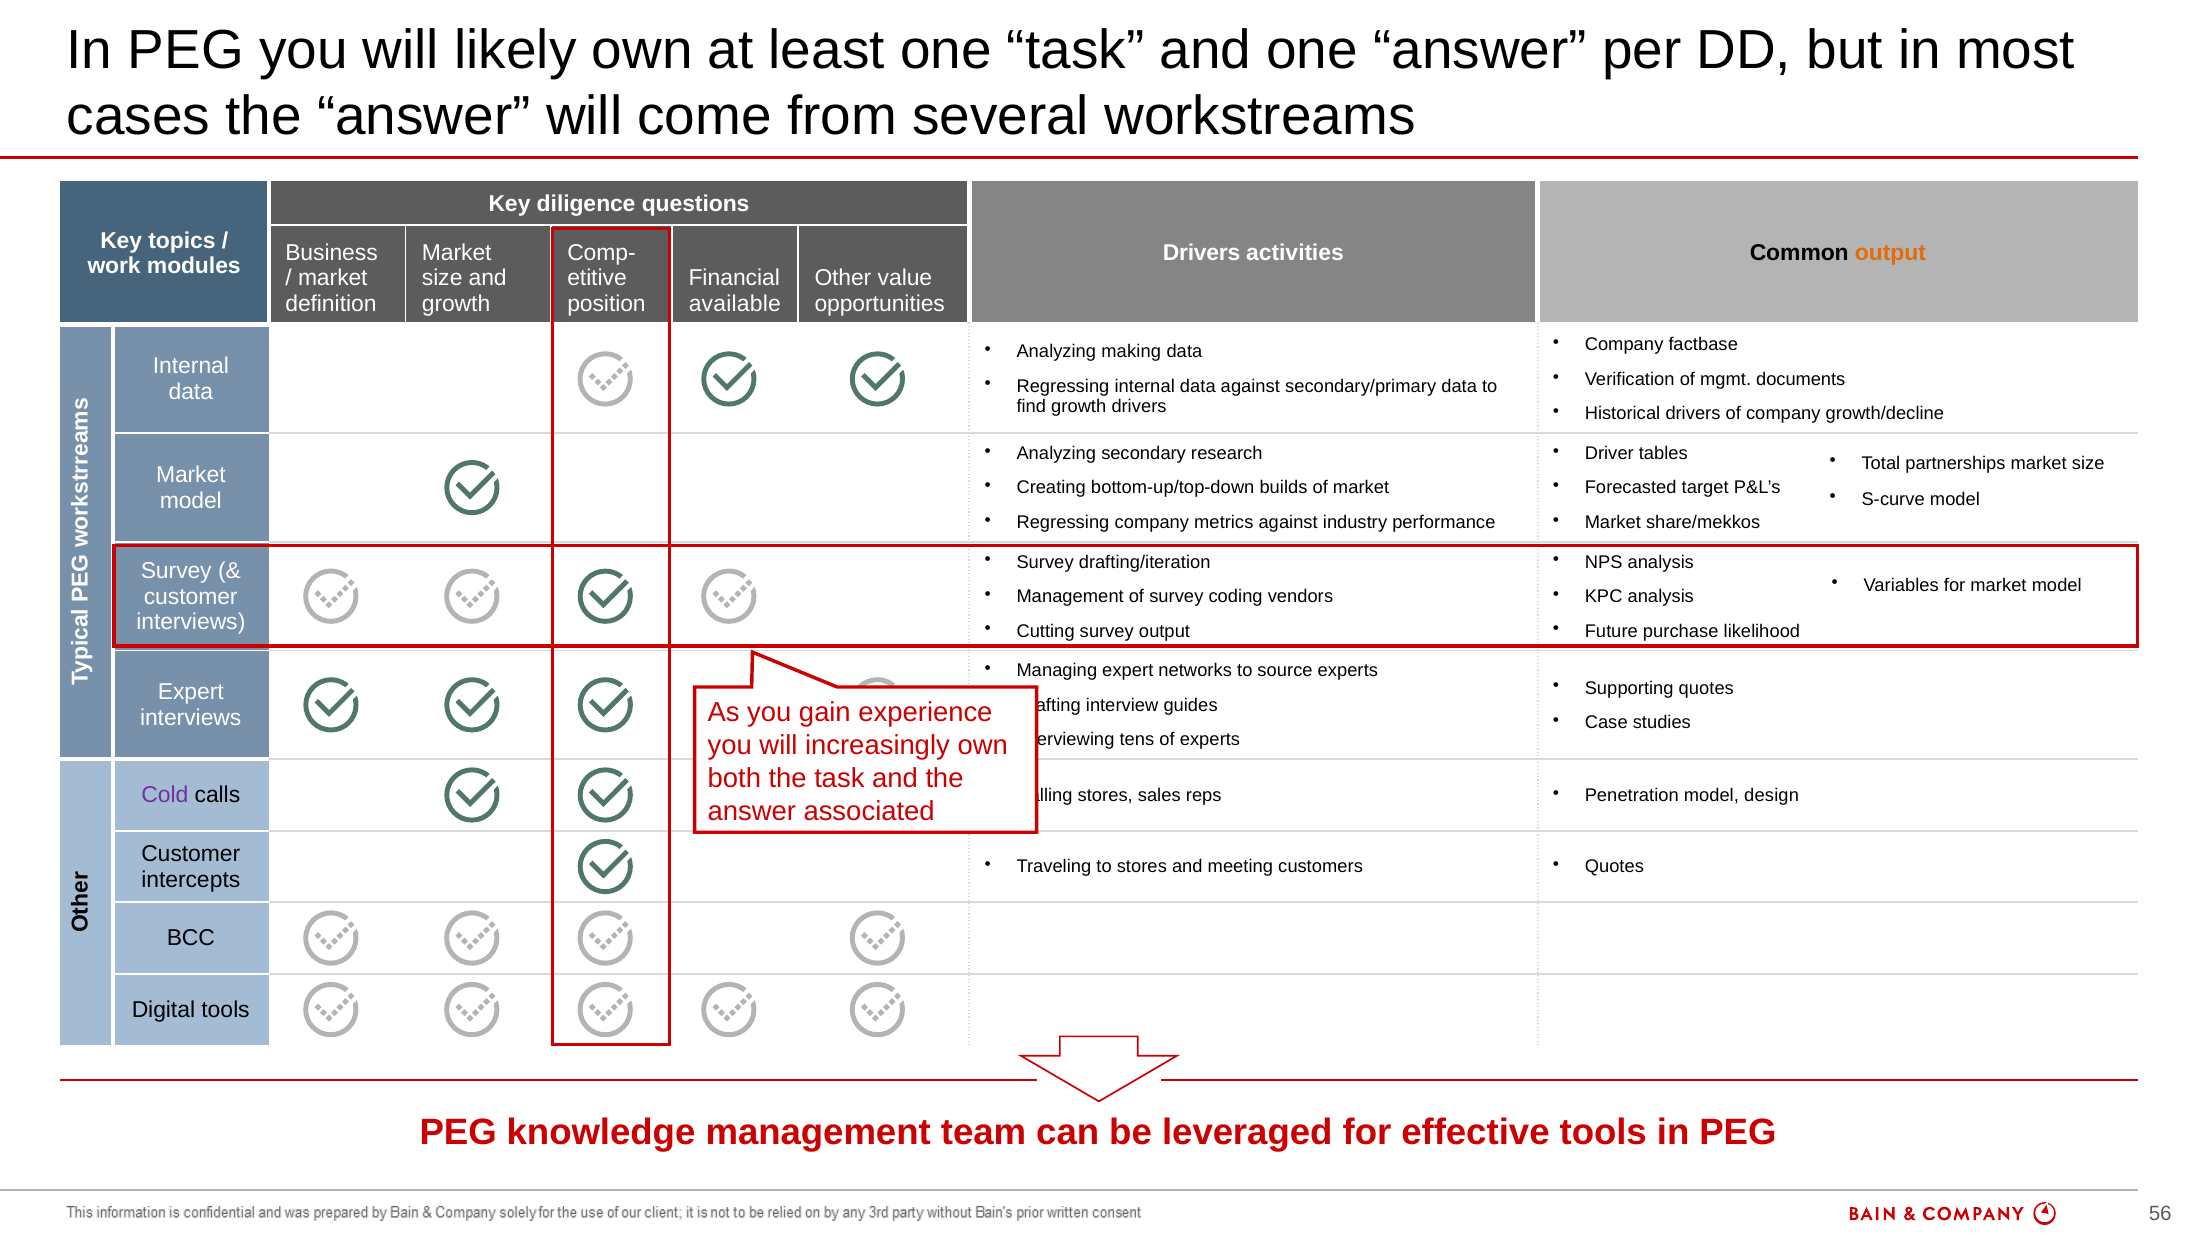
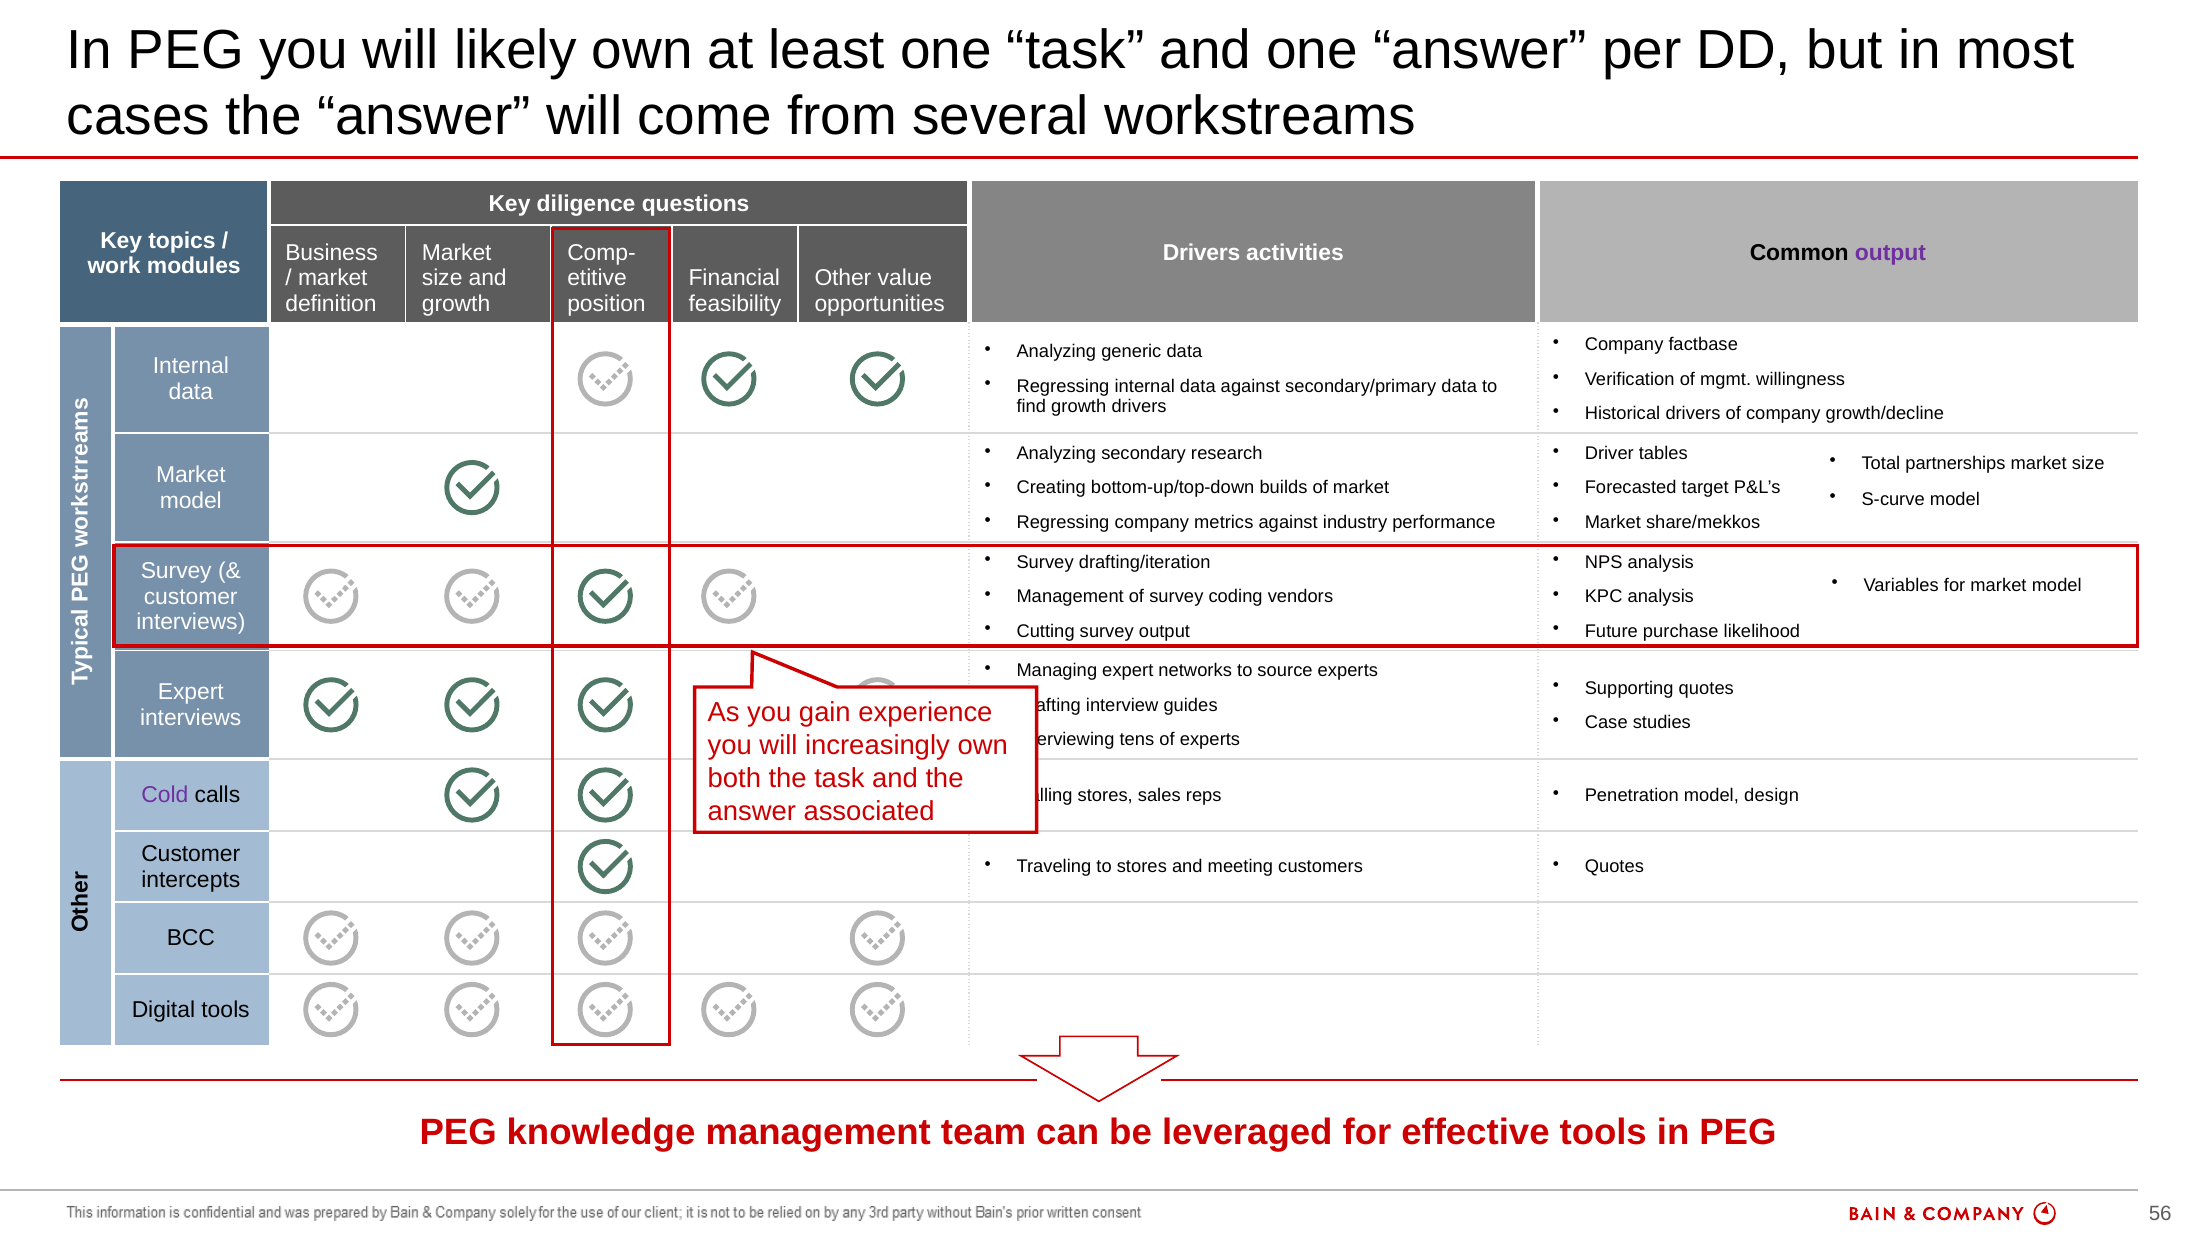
output at (1890, 253) colour: orange -> purple
available: available -> feasibility
making: making -> generic
documents: documents -> willingness
